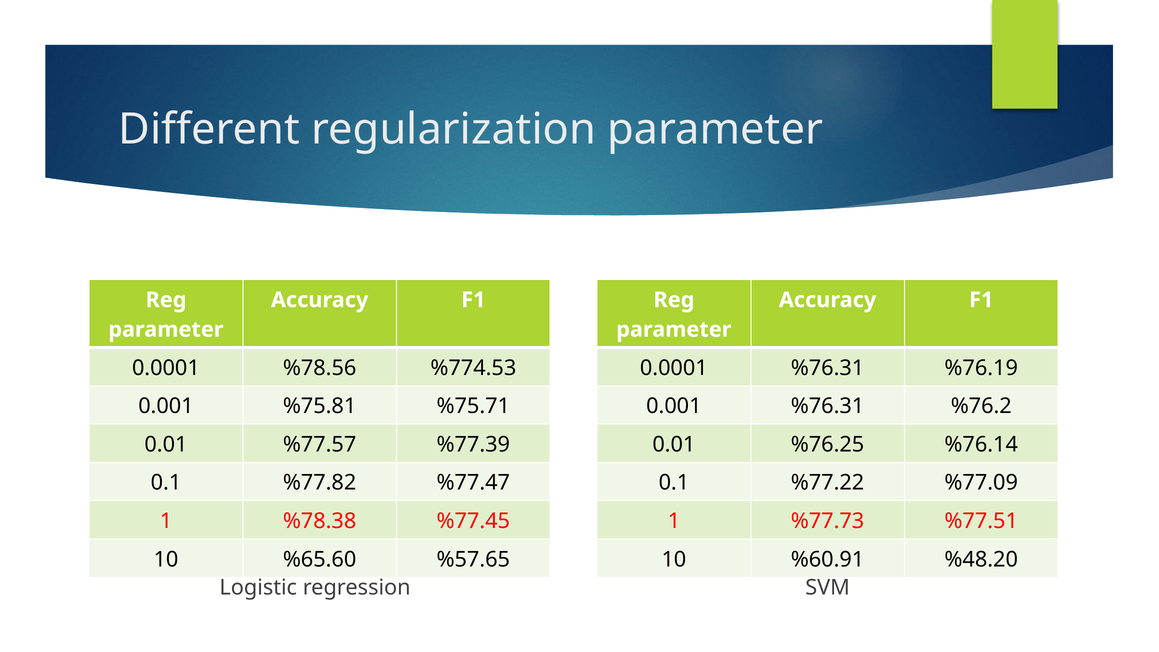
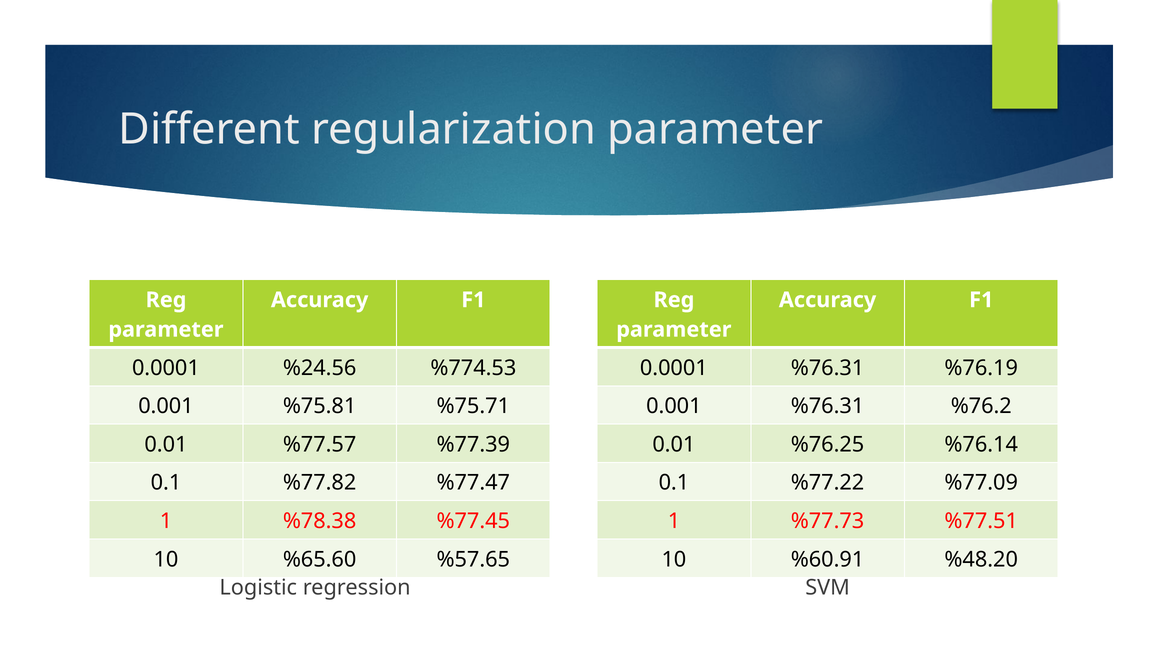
%78.56: %78.56 -> %24.56
